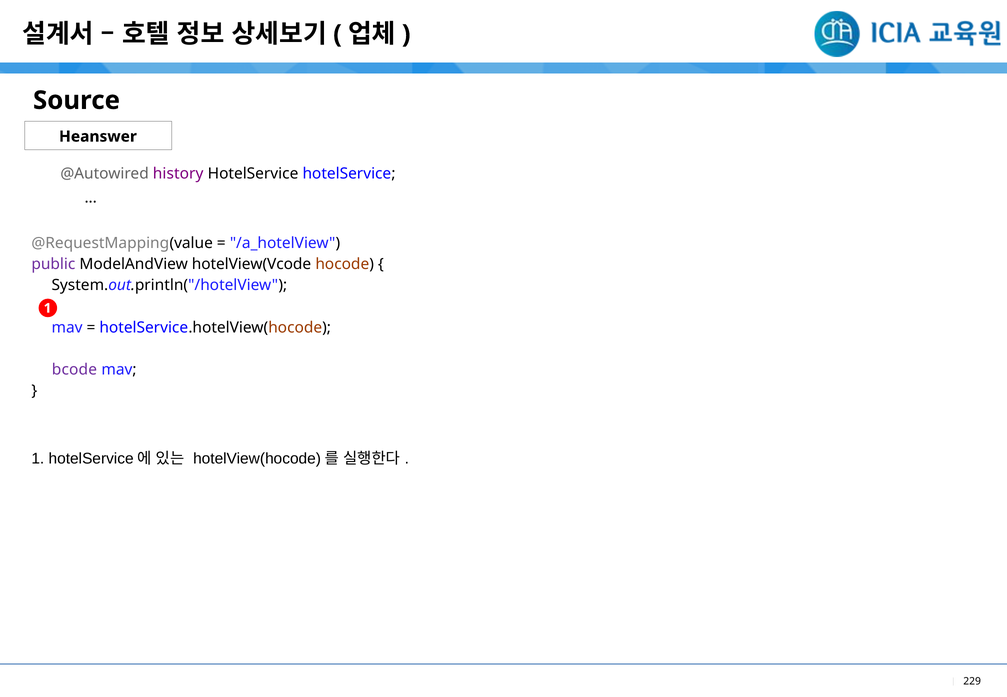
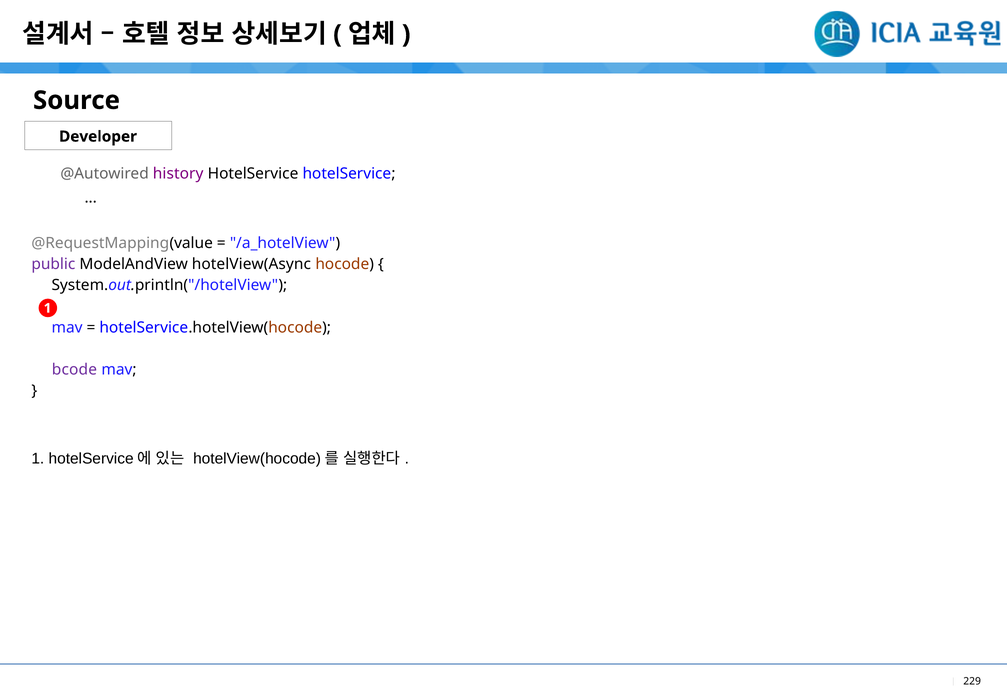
Heanswer: Heanswer -> Developer
hotelView(Vcode: hotelView(Vcode -> hotelView(Async
